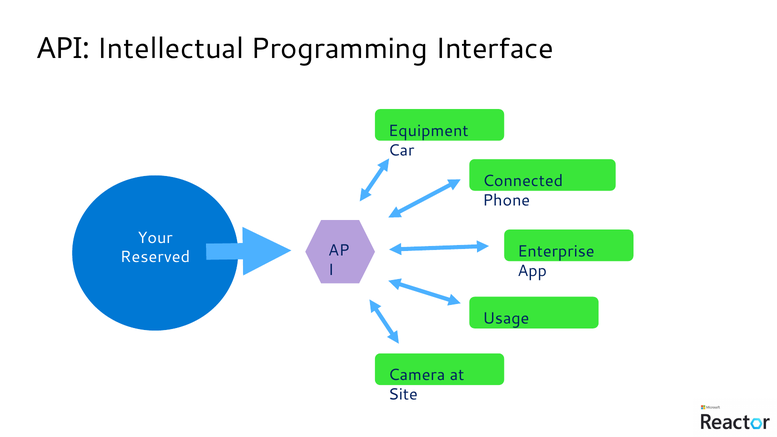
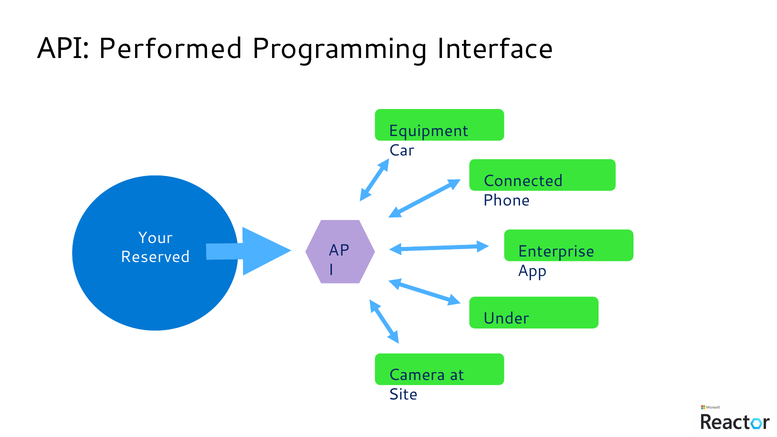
Intellectual: Intellectual -> Performed
Usage: Usage -> Under
